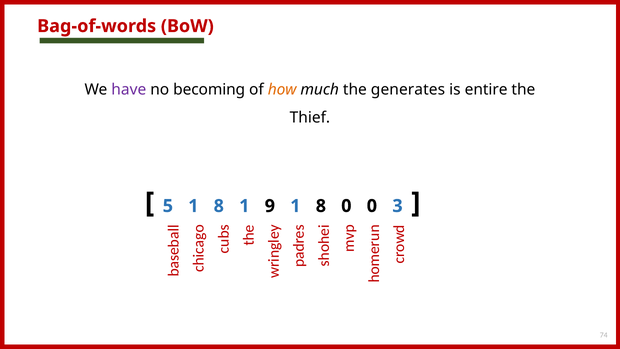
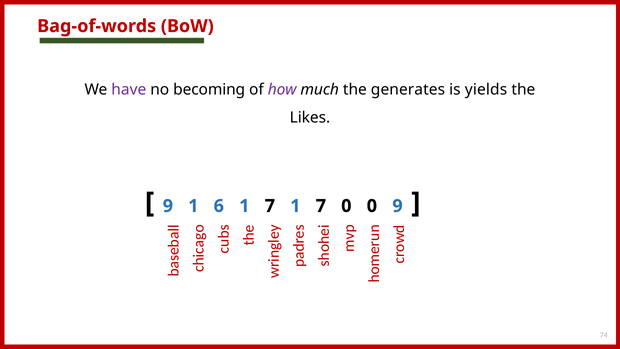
how colour: orange -> purple
entire: entire -> yields
Thief: Thief -> Likes
5 at (168, 206): 5 -> 9
8 at (219, 206): 8 -> 6
9 at (270, 206): 9 -> 7
8 at (321, 206): 8 -> 7
0 3: 3 -> 9
